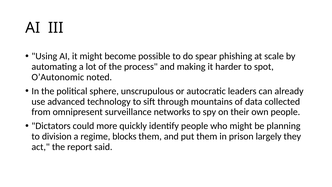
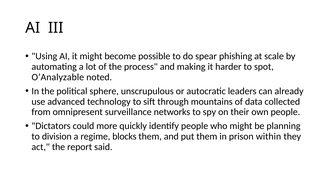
O’Autonomic: O’Autonomic -> O’Analyzable
largely: largely -> within
